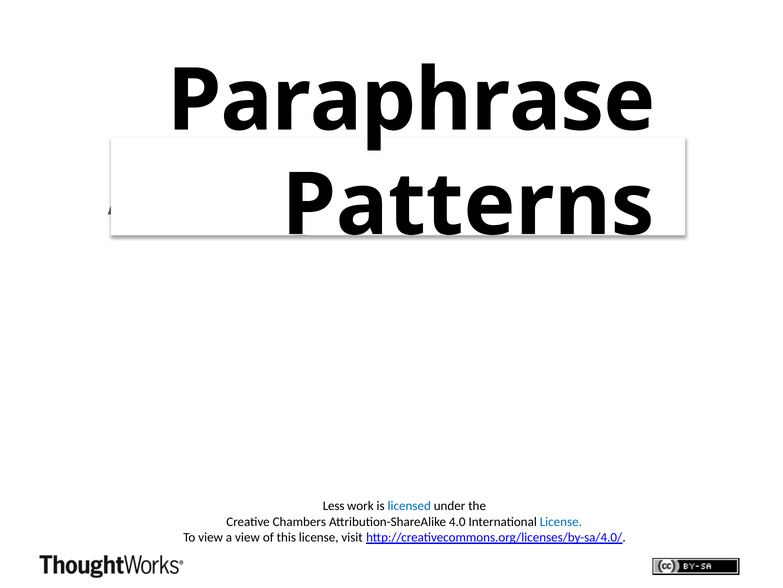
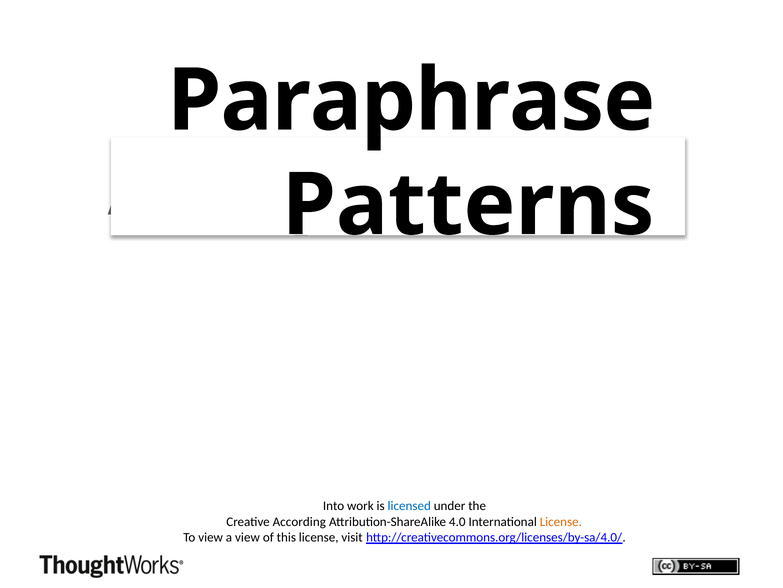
Less: Less -> Into
Chambers: Chambers -> According
License at (561, 521) colour: blue -> orange
